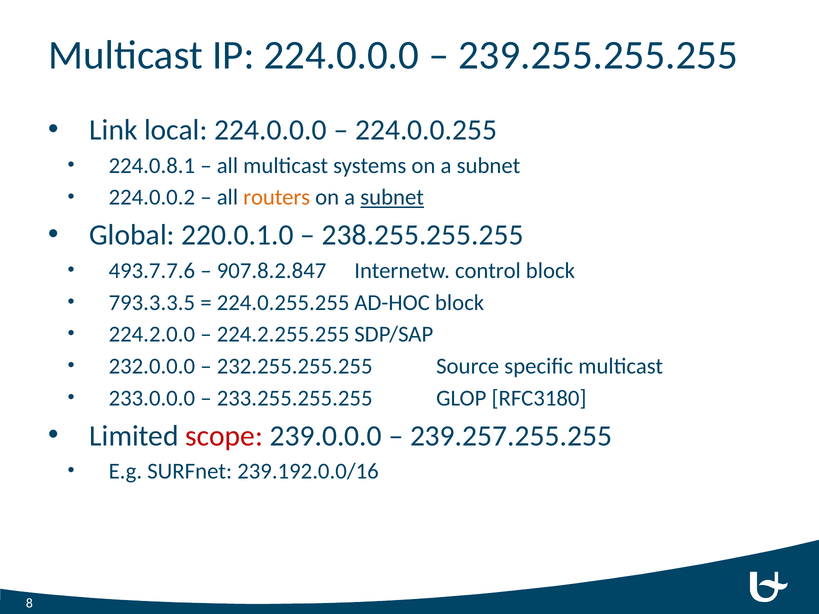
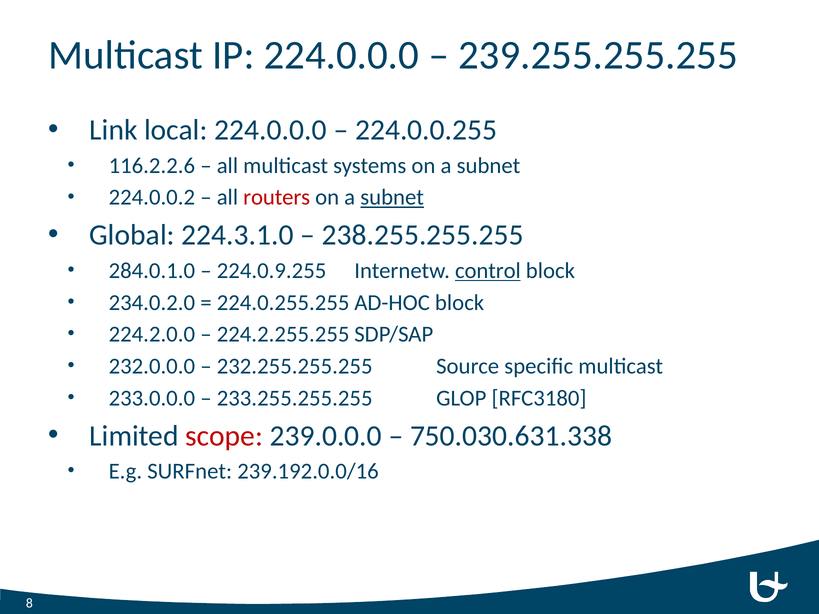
224.0.8.1: 224.0.8.1 -> 116.2.2.6
routers colour: orange -> red
220.0.1.0: 220.0.1.0 -> 224.3.1.0
493.7.7.6: 493.7.7.6 -> 284.0.1.0
907.8.2.847: 907.8.2.847 -> 224.0.9.255
control underline: none -> present
793.3.3.5: 793.3.3.5 -> 234.0.2.0
239.257.255.255: 239.257.255.255 -> 750.030.631.338
